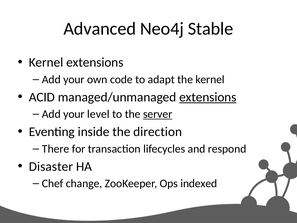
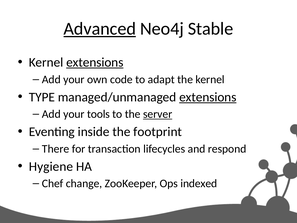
Advanced underline: none -> present
extensions at (95, 62) underline: none -> present
ACID: ACID -> TYPE
level: level -> tools
direction: direction -> footprint
Disaster: Disaster -> Hygiene
